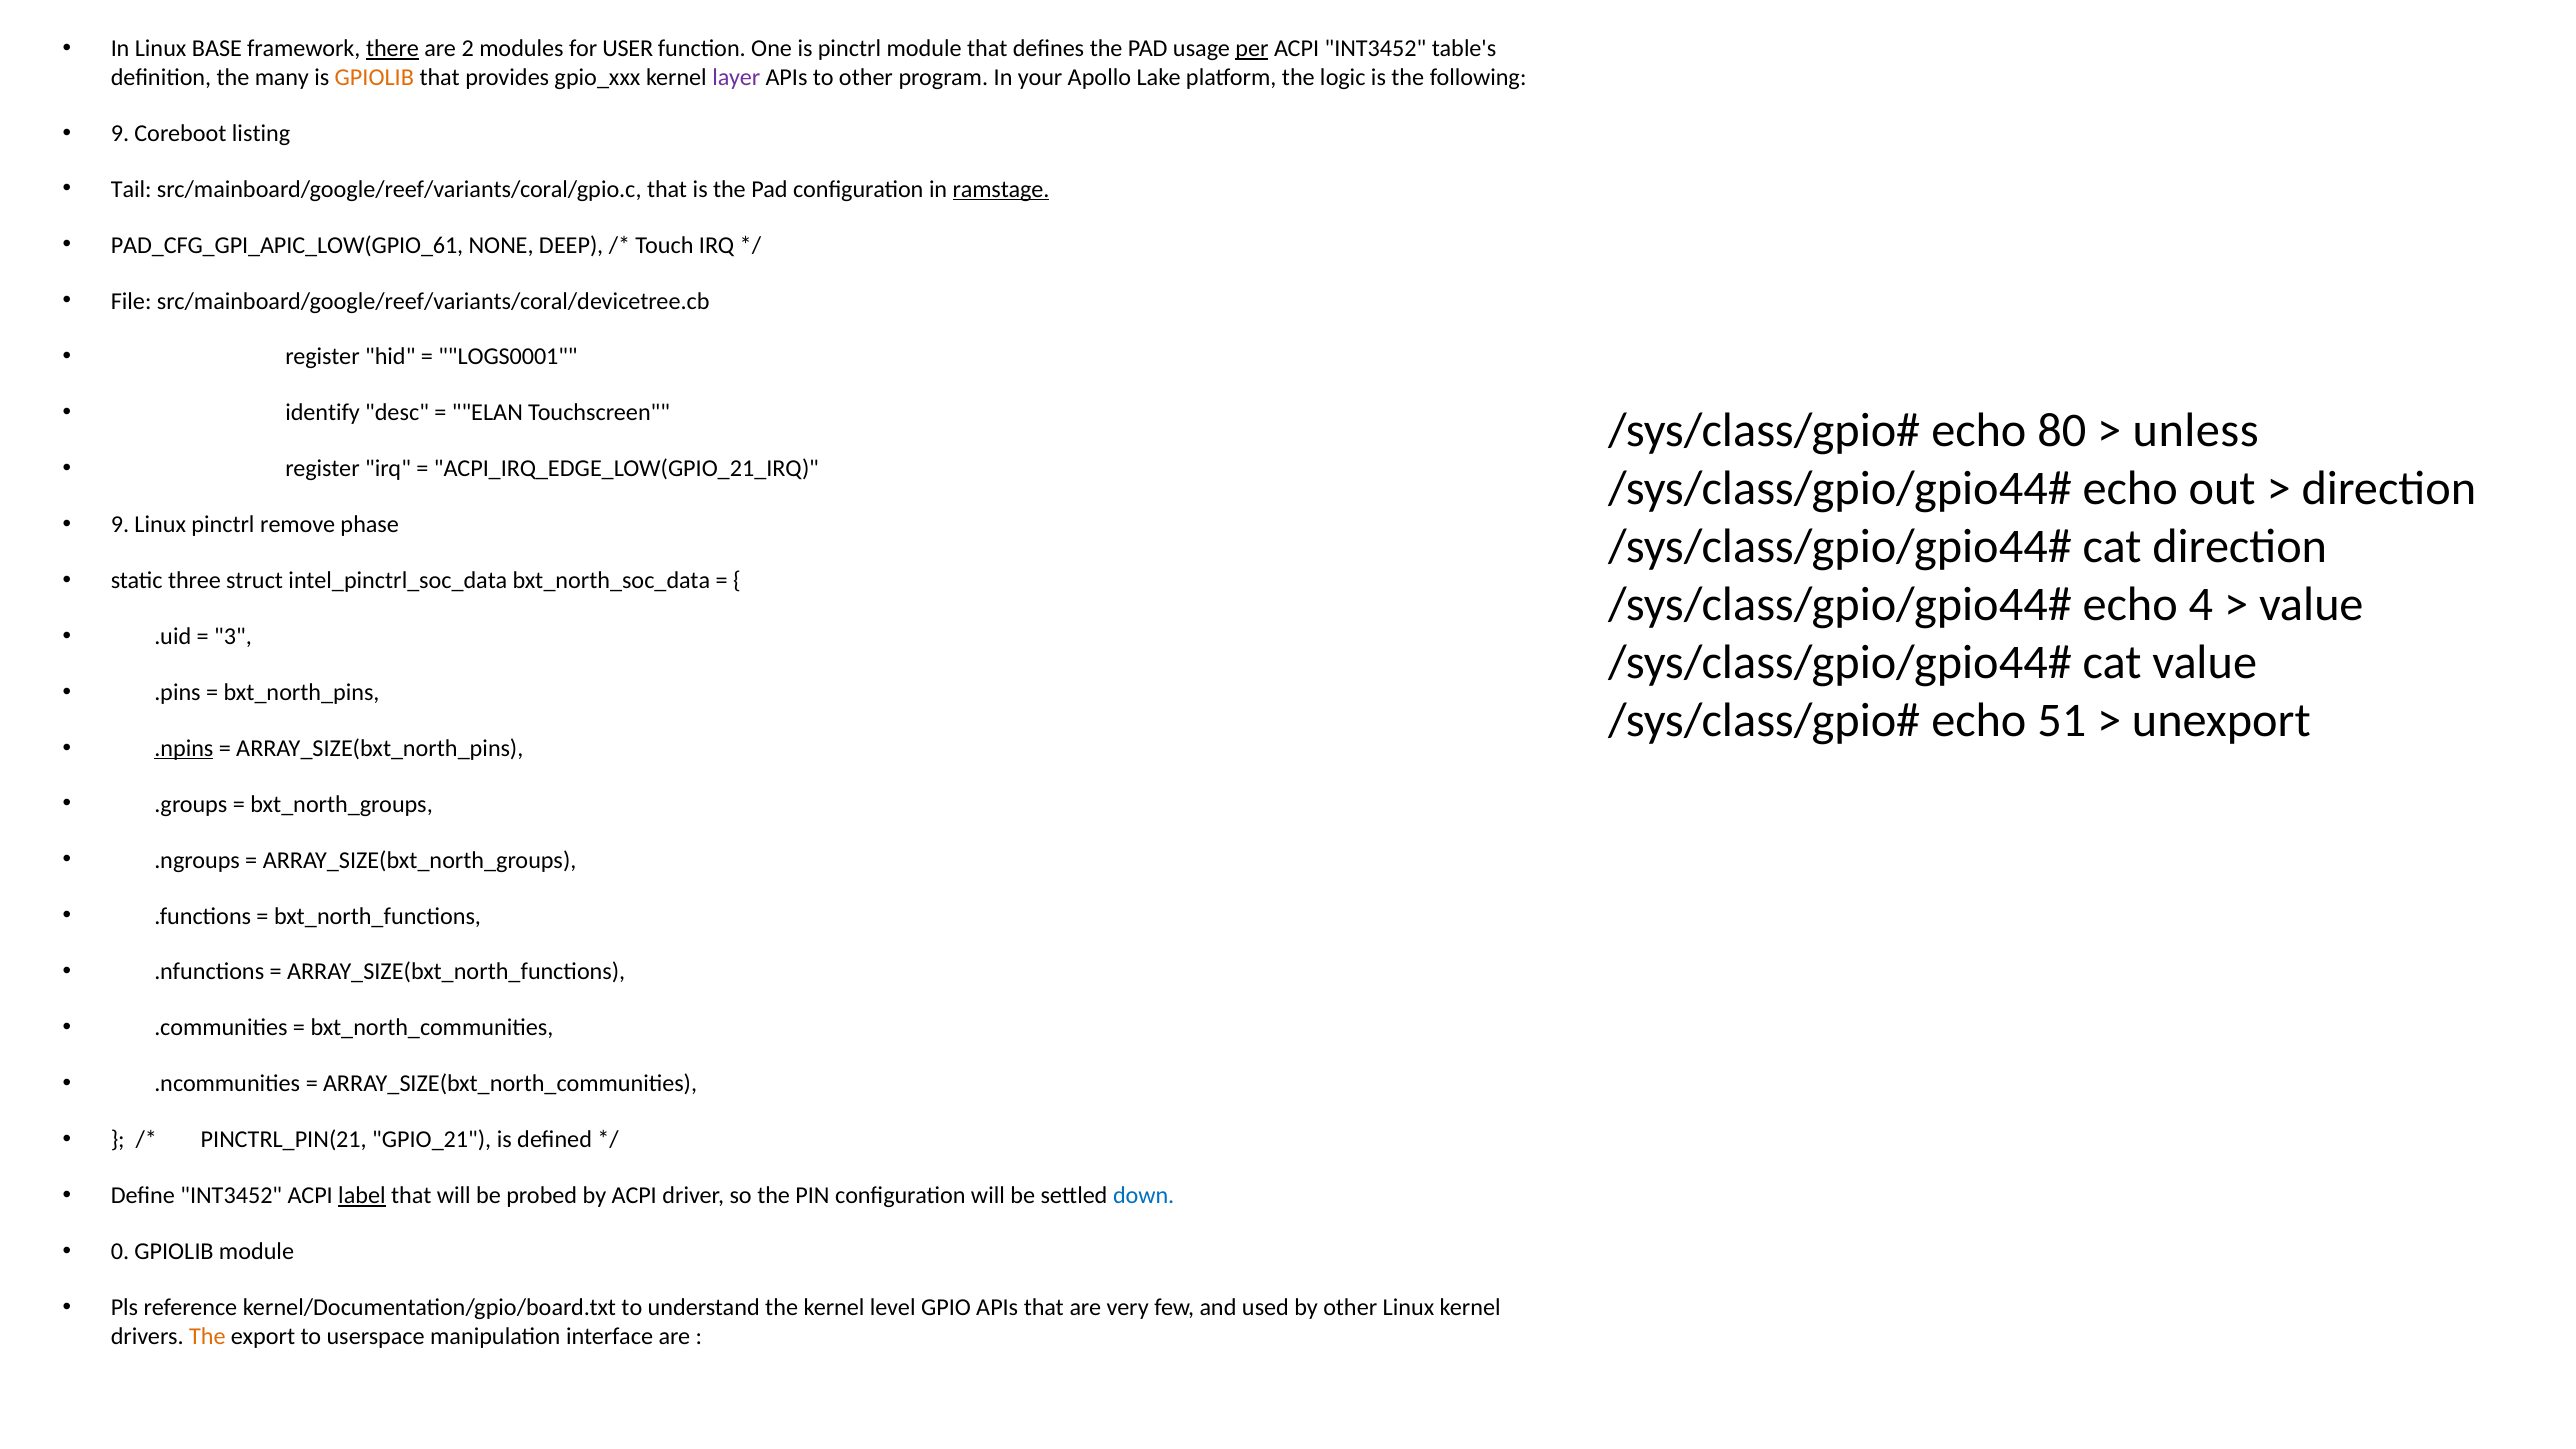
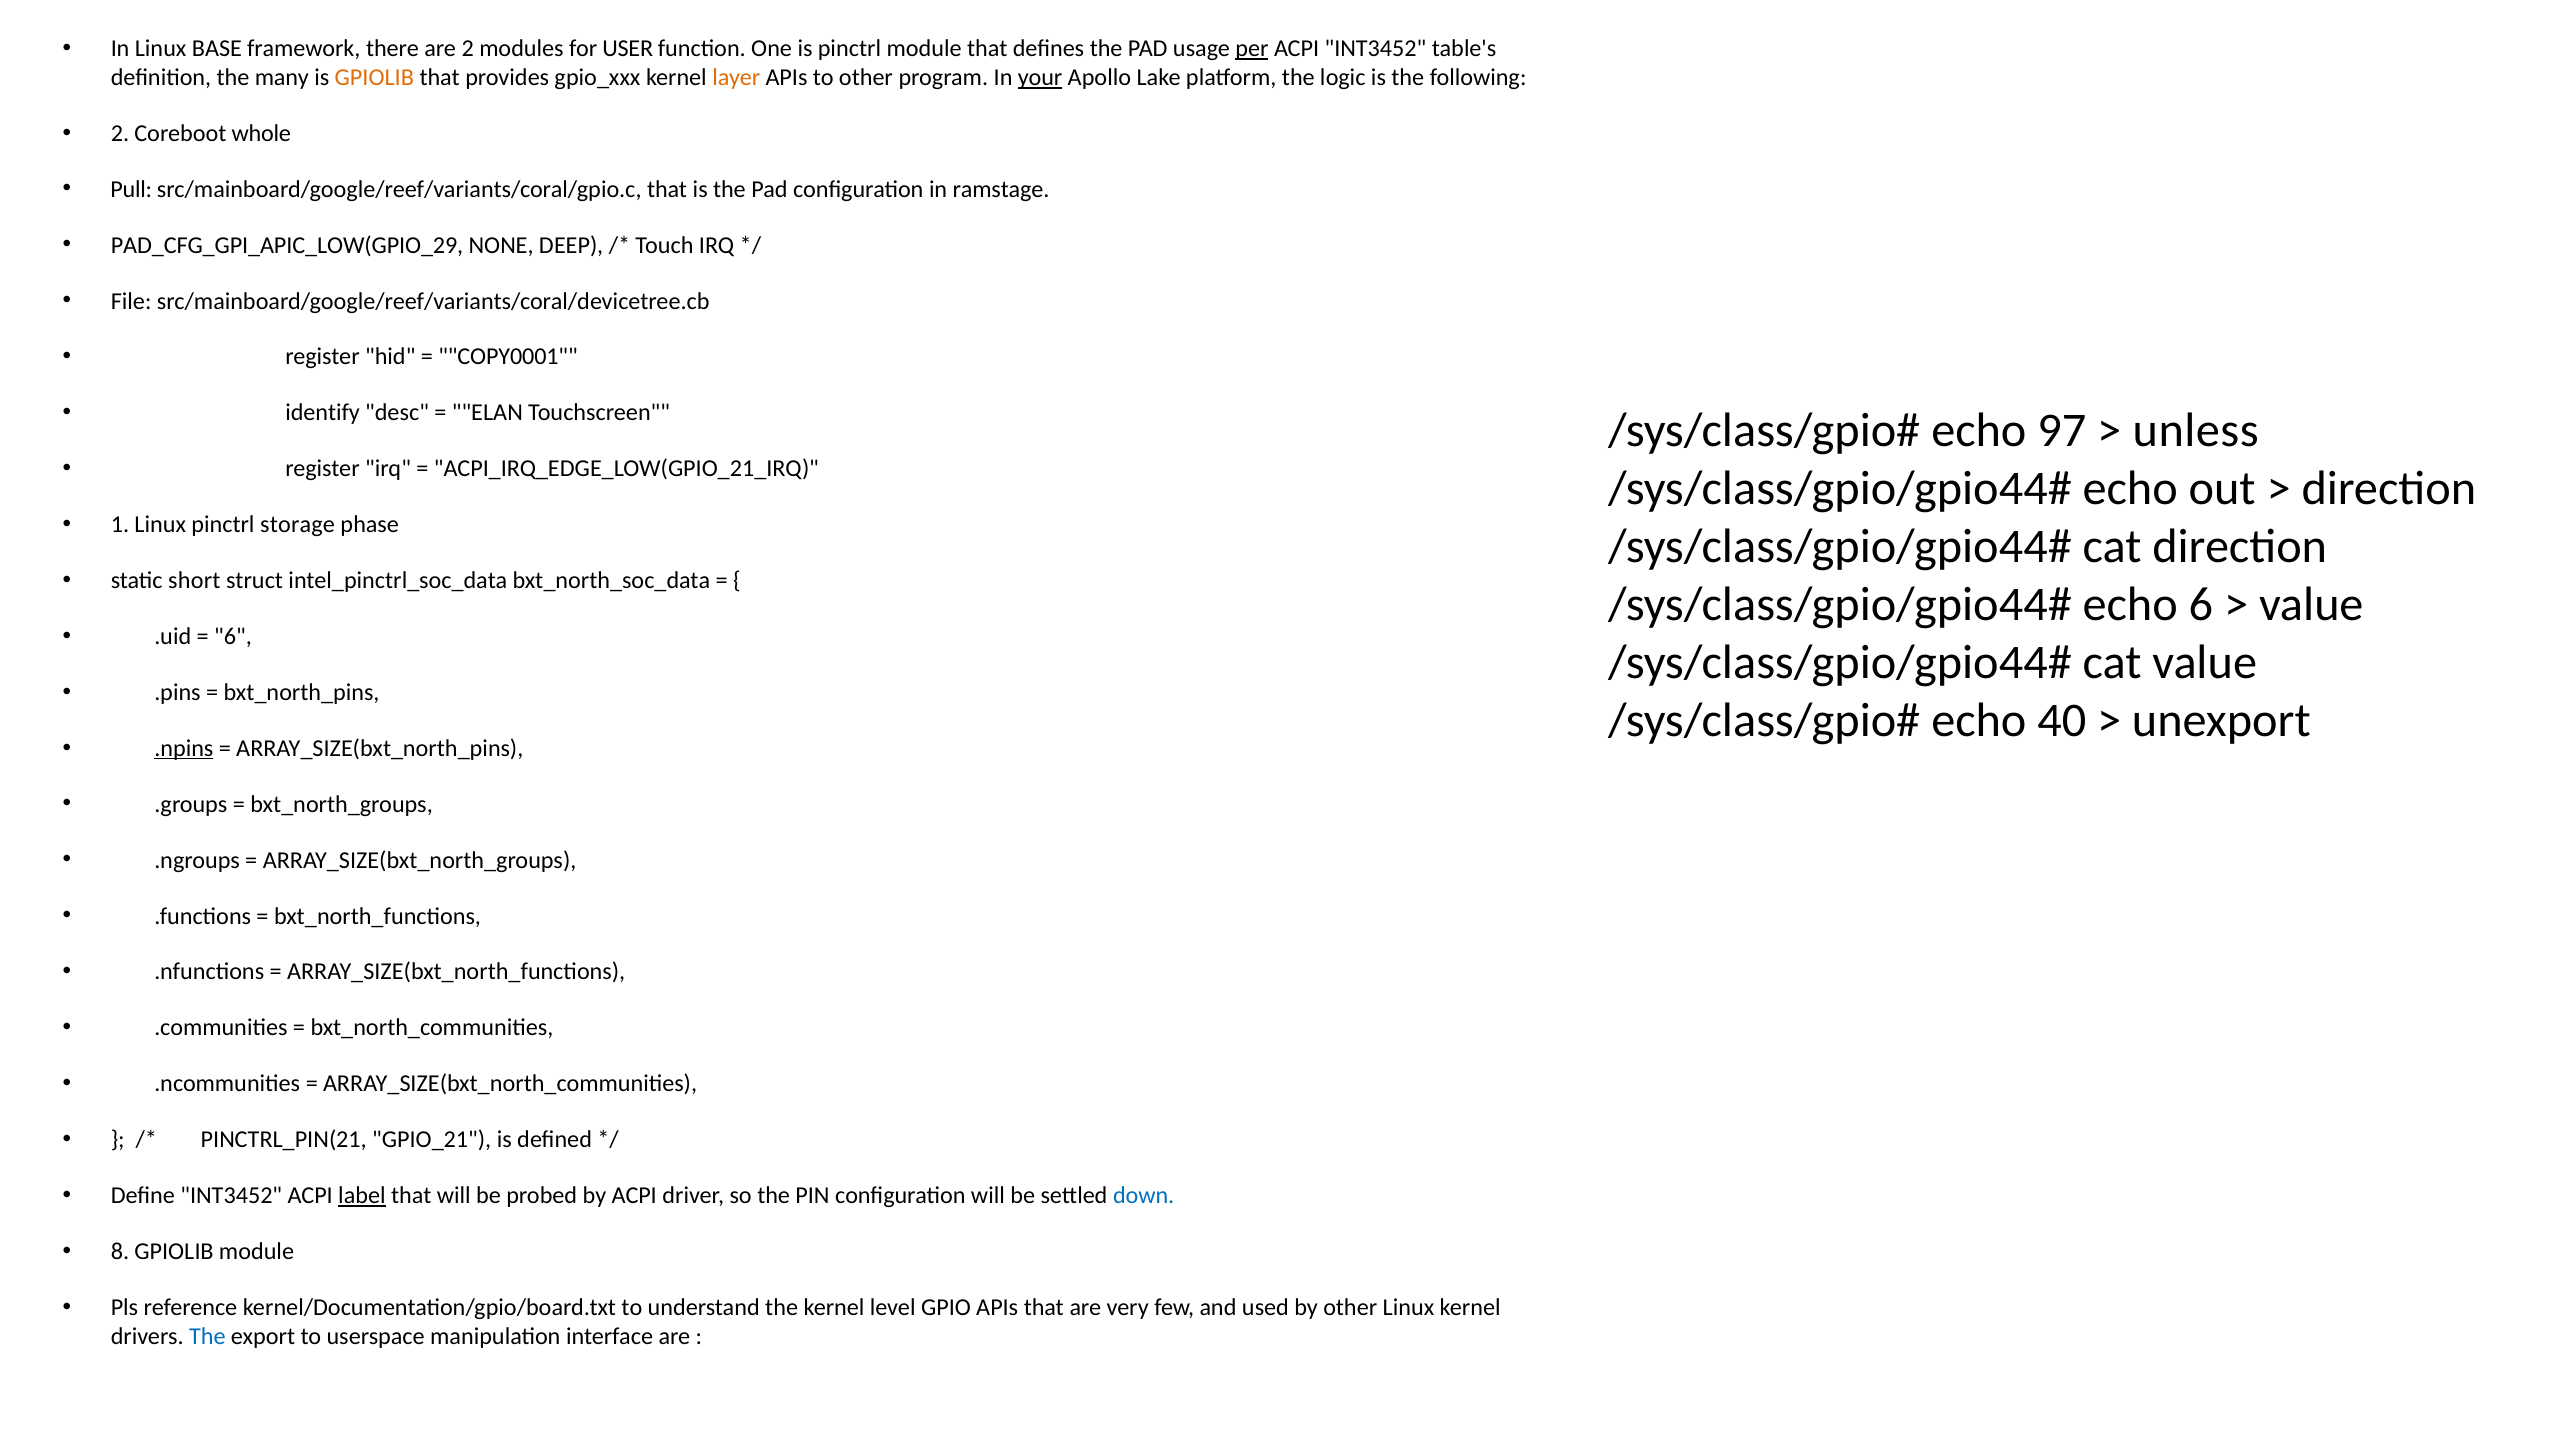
there underline: present -> none
layer colour: purple -> orange
your underline: none -> present
9 at (120, 133): 9 -> 2
listing: listing -> whole
Tail: Tail -> Pull
ramstage underline: present -> none
PAD_CFG_GPI_APIC_LOW(GPIO_61: PAD_CFG_GPI_APIC_LOW(GPIO_61 -> PAD_CFG_GPI_APIC_LOW(GPIO_29
LOGS0001: LOGS0001 -> COPY0001
80: 80 -> 97
9 at (120, 525): 9 -> 1
remove: remove -> storage
three: three -> short
echo 4: 4 -> 6
3 at (233, 636): 3 -> 6
51: 51 -> 40
0: 0 -> 8
The at (207, 1336) colour: orange -> blue
